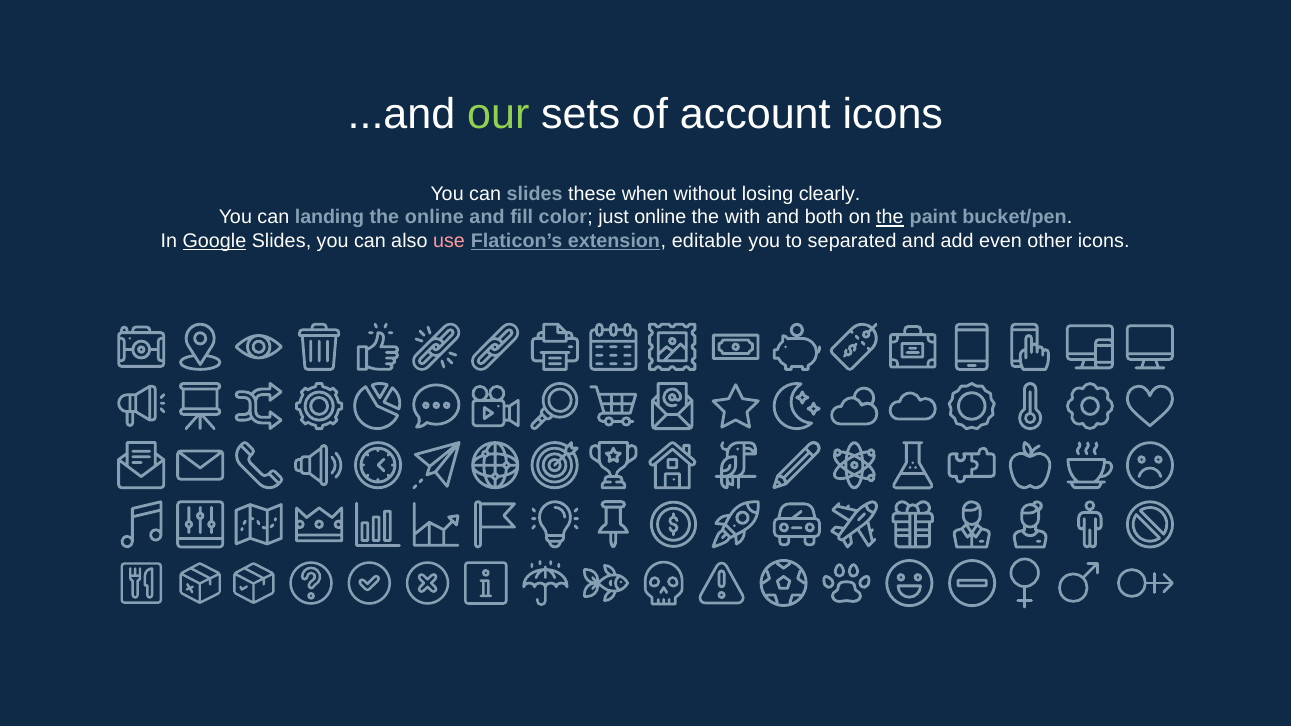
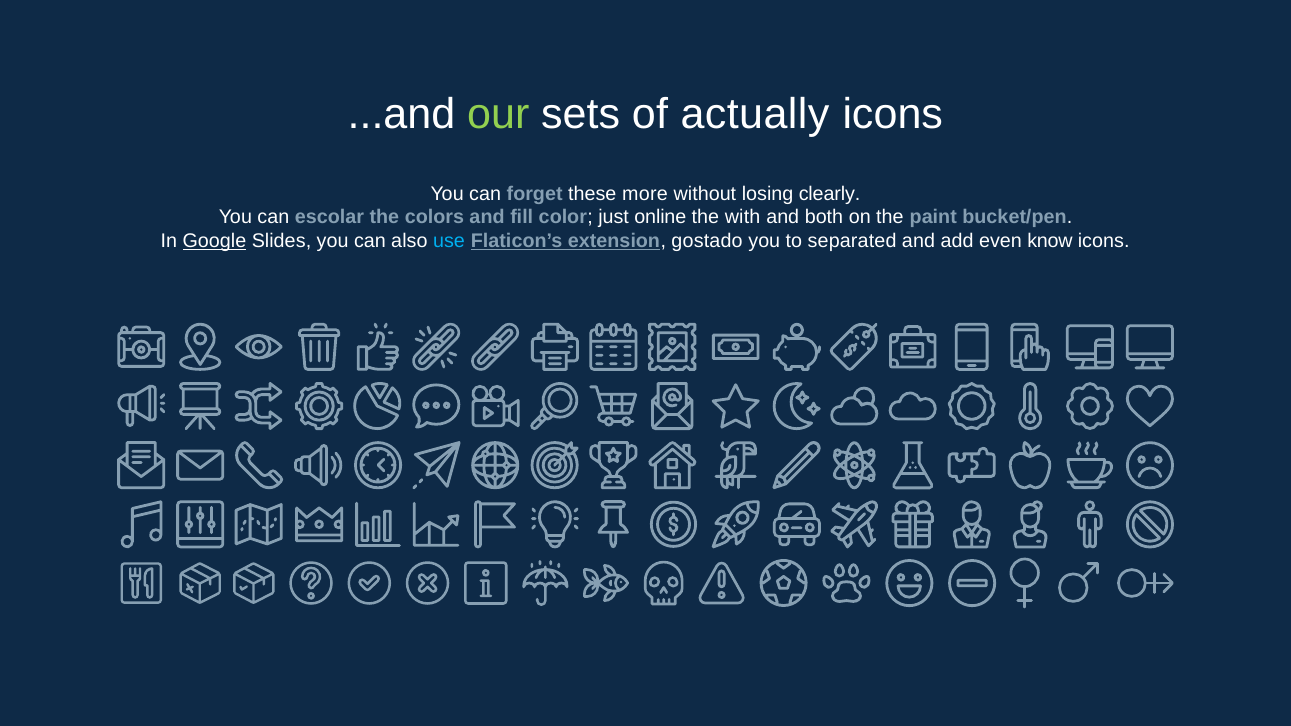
account: account -> actually
can slides: slides -> forget
when: when -> more
landing: landing -> escolar
the online: online -> colors
the at (890, 218) underline: present -> none
use colour: pink -> light blue
editable: editable -> gostado
other: other -> know
